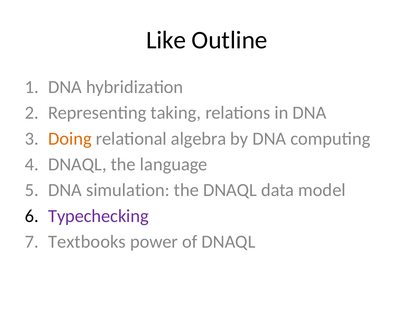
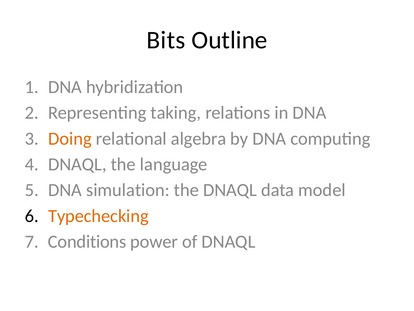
Like: Like -> Bits
Typechecking colour: purple -> orange
Textbooks: Textbooks -> Conditions
